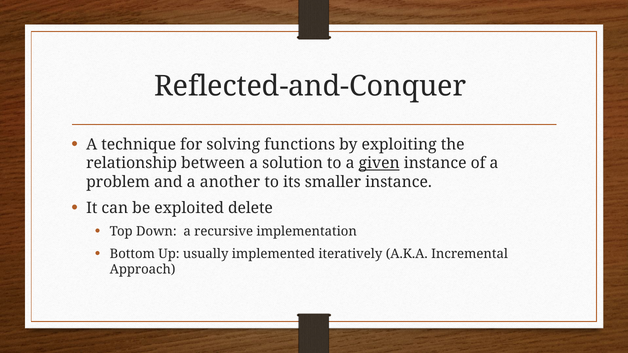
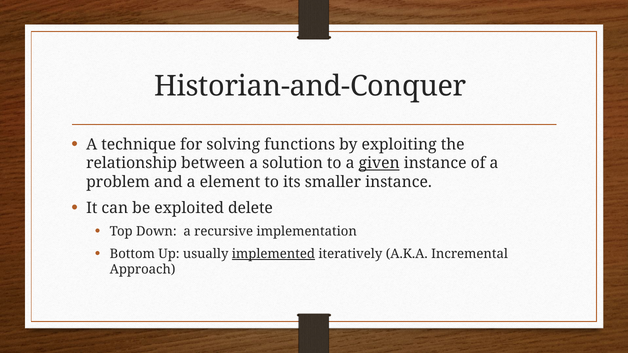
Reflected-and-Conquer: Reflected-and-Conquer -> Historian-and-Conquer
another: another -> element
implemented underline: none -> present
